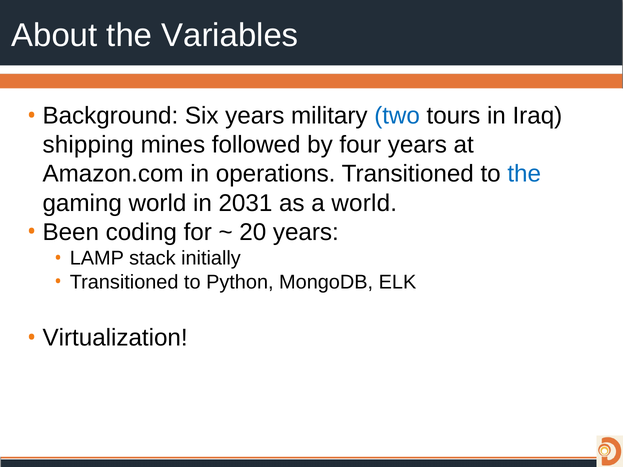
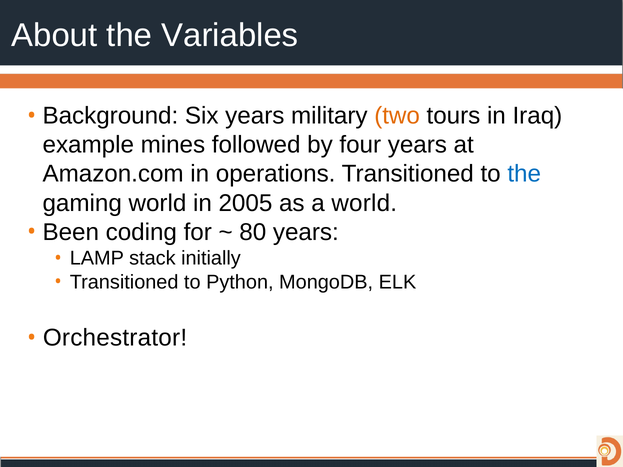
two colour: blue -> orange
shipping: shipping -> example
2031: 2031 -> 2005
20: 20 -> 80
Virtualization: Virtualization -> Orchestrator
